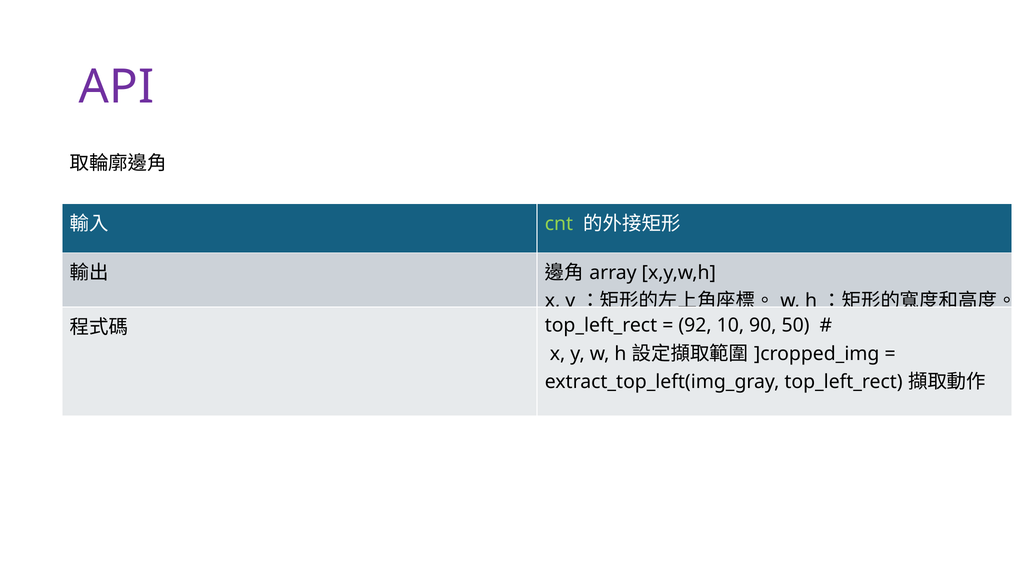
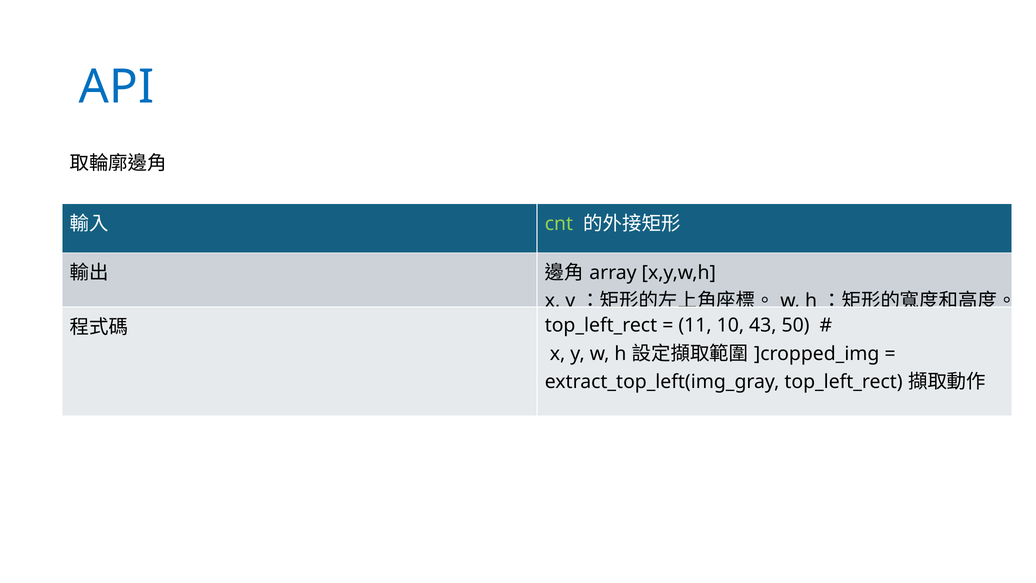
API colour: purple -> blue
92: 92 -> 11
90: 90 -> 43
